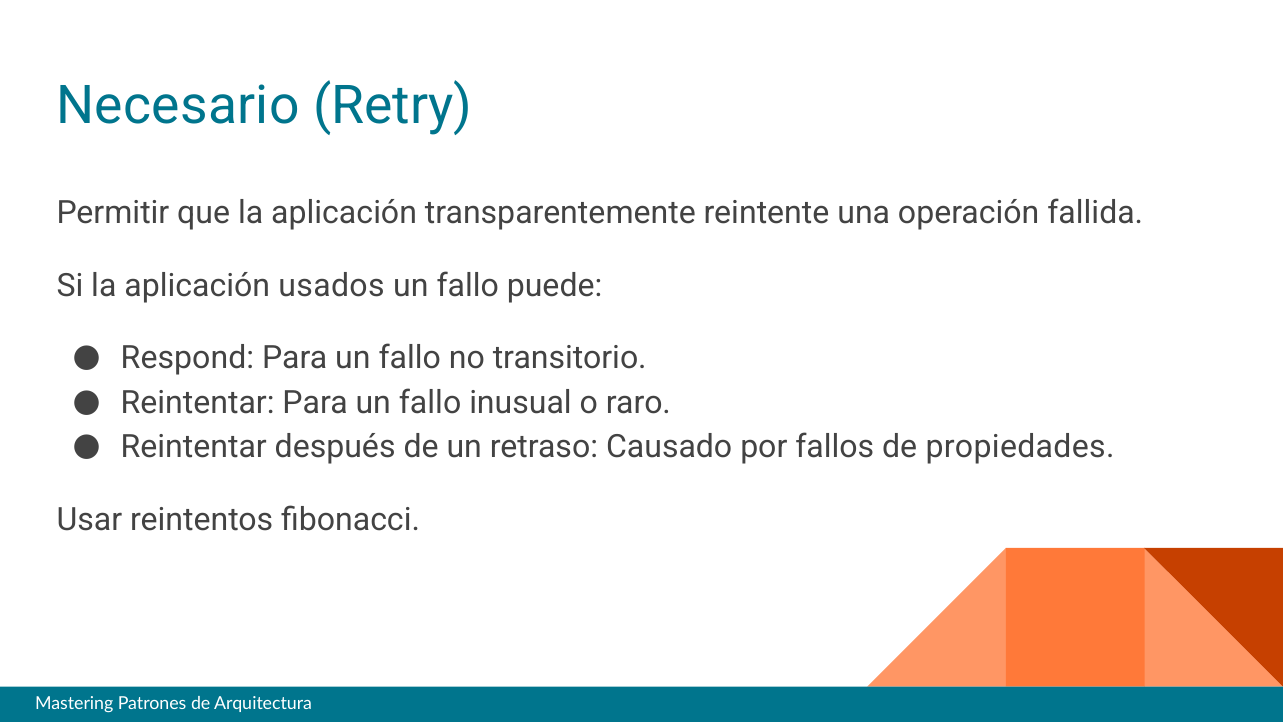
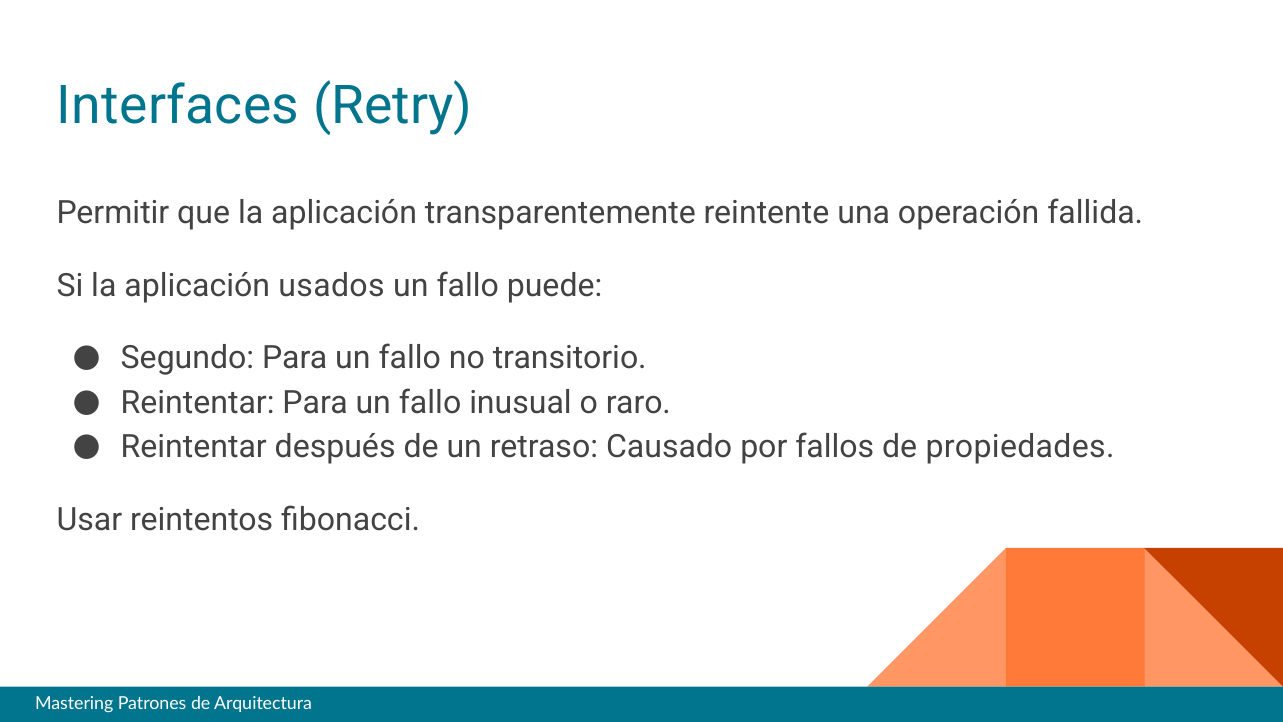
Necesario: Necesario -> Interfaces
Respond: Respond -> Segundo
